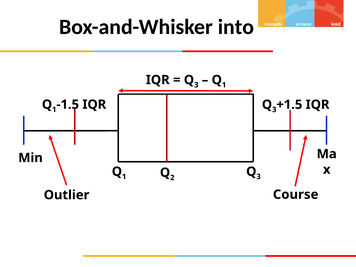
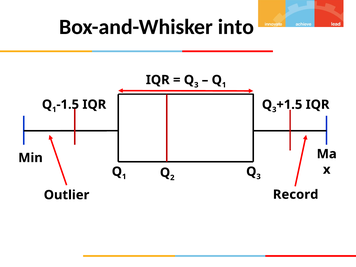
Course: Course -> Record
